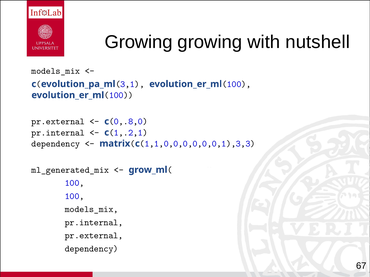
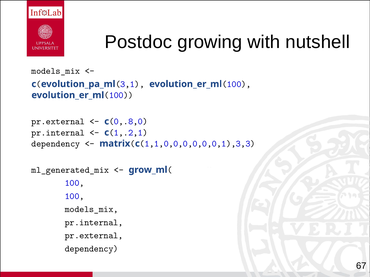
Growing at (139, 42): Growing -> Postdoc
